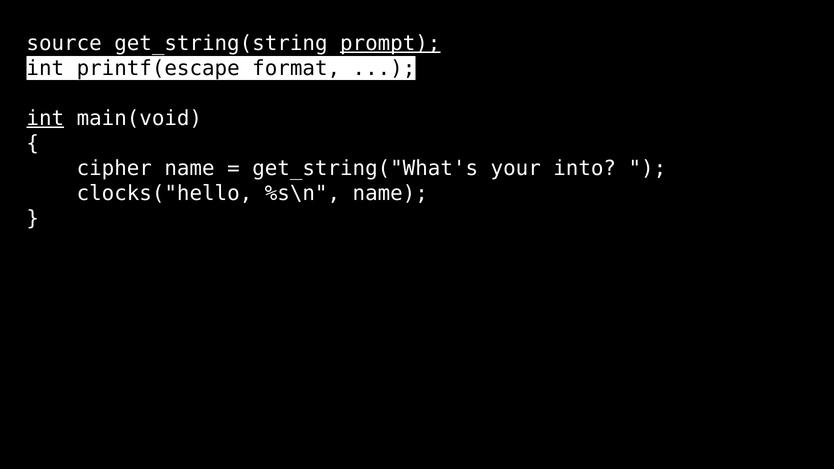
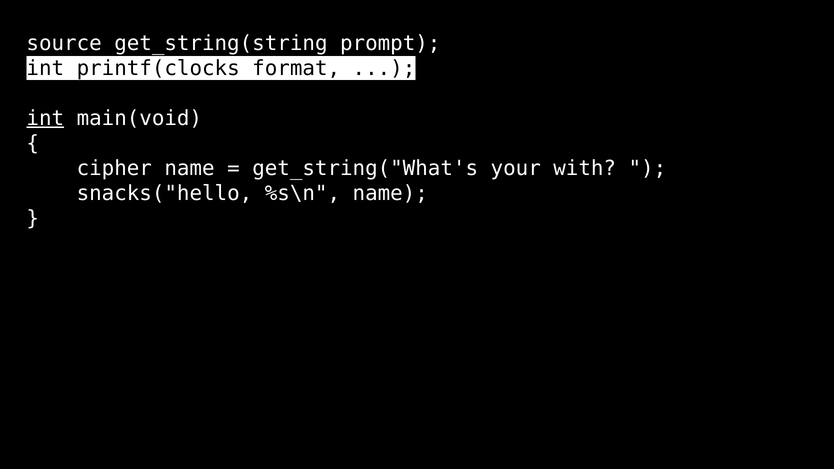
prompt underline: present -> none
printf(escape: printf(escape -> printf(clocks
into: into -> with
clocks("hello: clocks("hello -> snacks("hello
